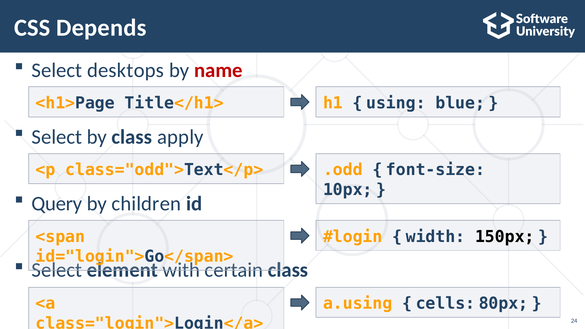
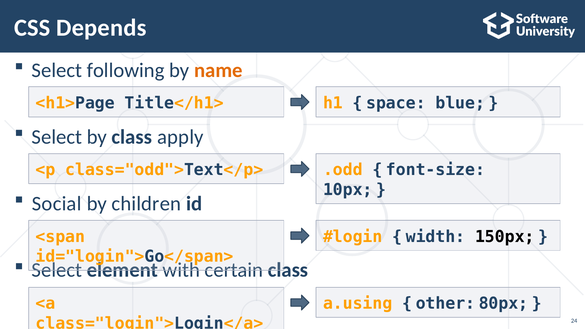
desktops: desktops -> following
name colour: red -> orange
using: using -> space
Query: Query -> Social
cells: cells -> other
